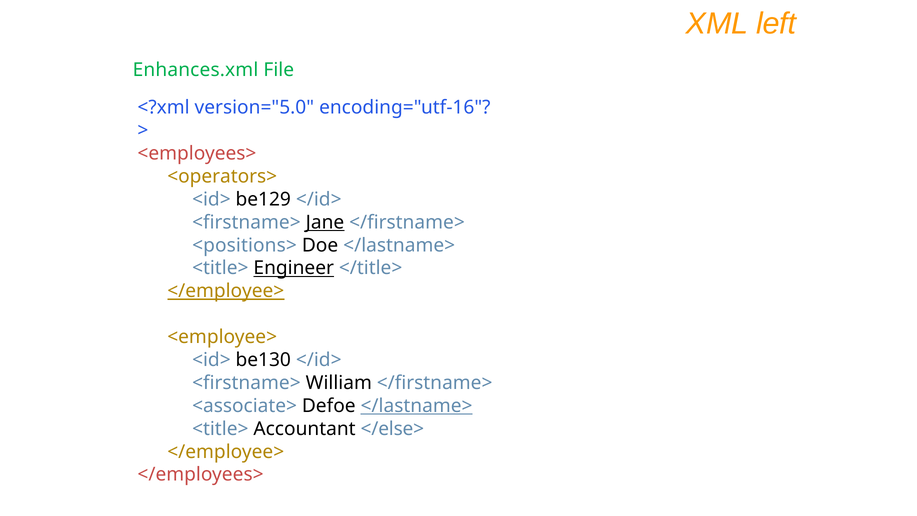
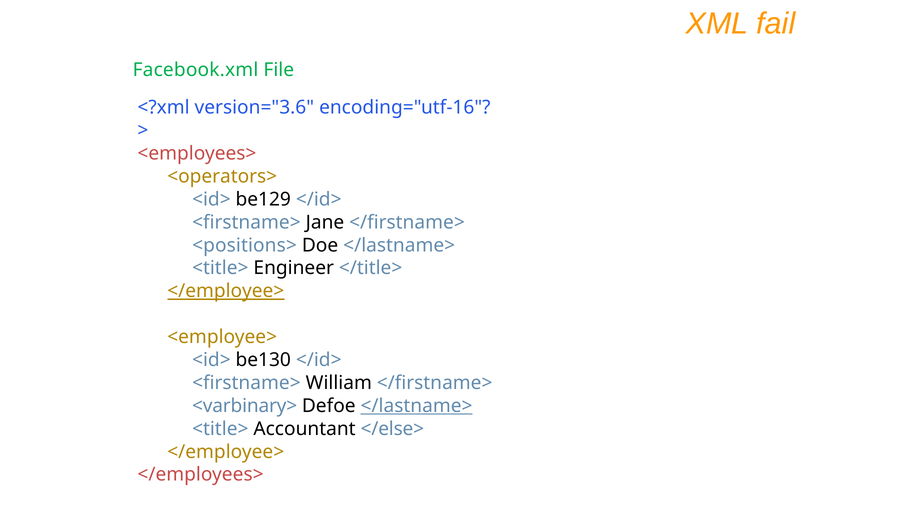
left: left -> fail
Enhances.xml: Enhances.xml -> Facebook.xml
version="5.0: version="5.0 -> version="3.6
Jane underline: present -> none
Engineer underline: present -> none
<associate>: <associate> -> <varbinary>
